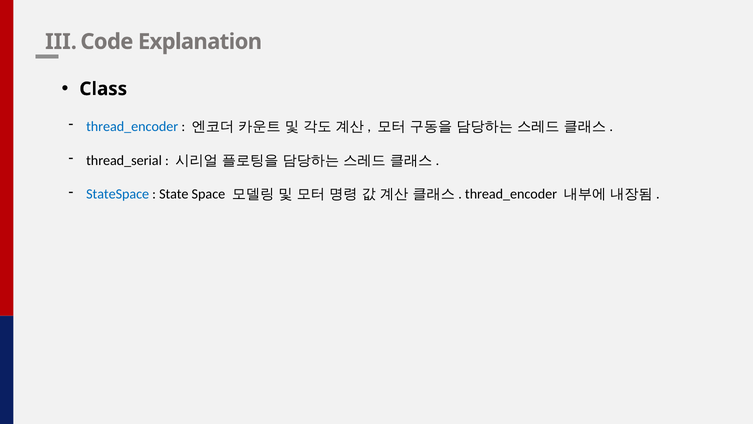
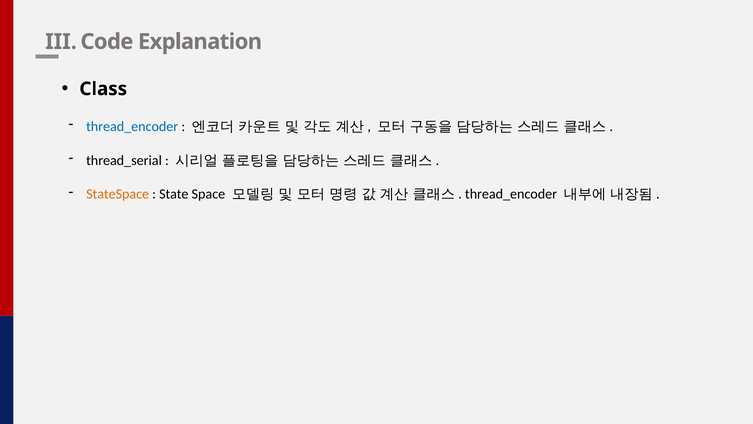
StateSpace colour: blue -> orange
